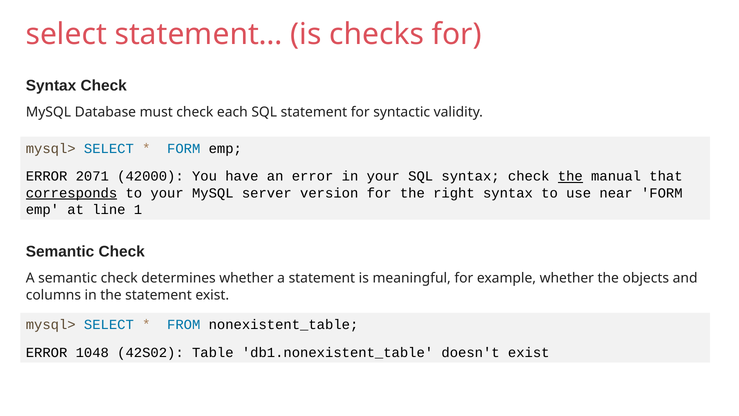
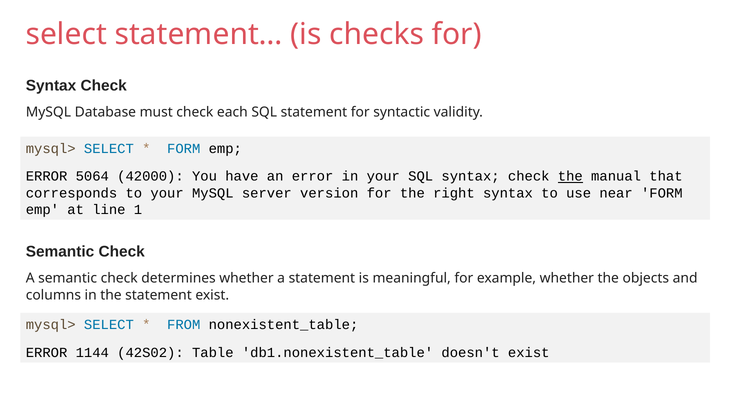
2071: 2071 -> 5064
corresponds underline: present -> none
1048: 1048 -> 1144
